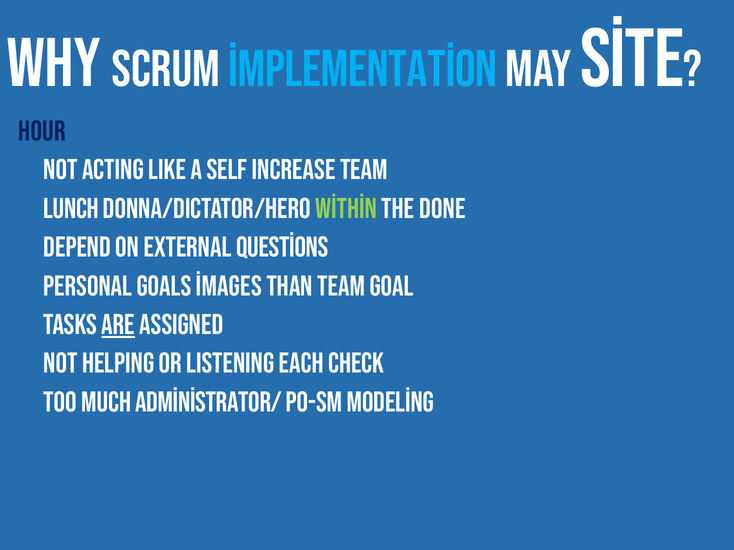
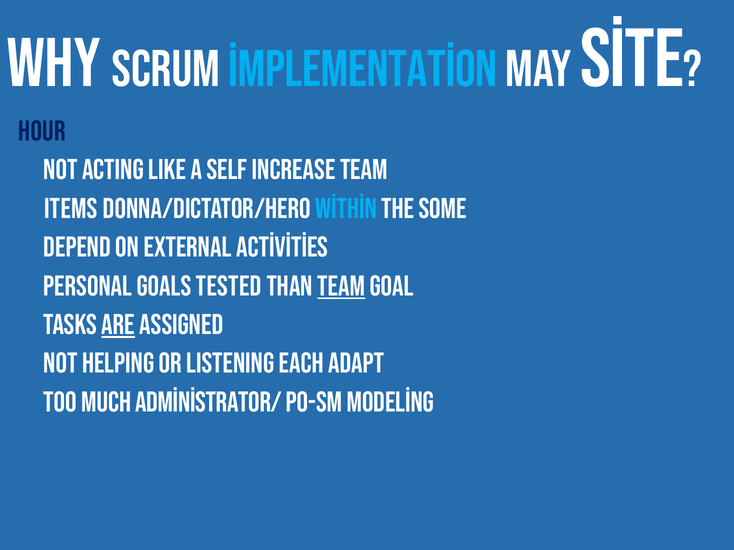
Lunch: Lunch -> Items
within colour: light green -> light blue
done: done -> some
questions: questions -> activities
images: images -> tested
team at (341, 286) underline: none -> present
check: check -> adapt
